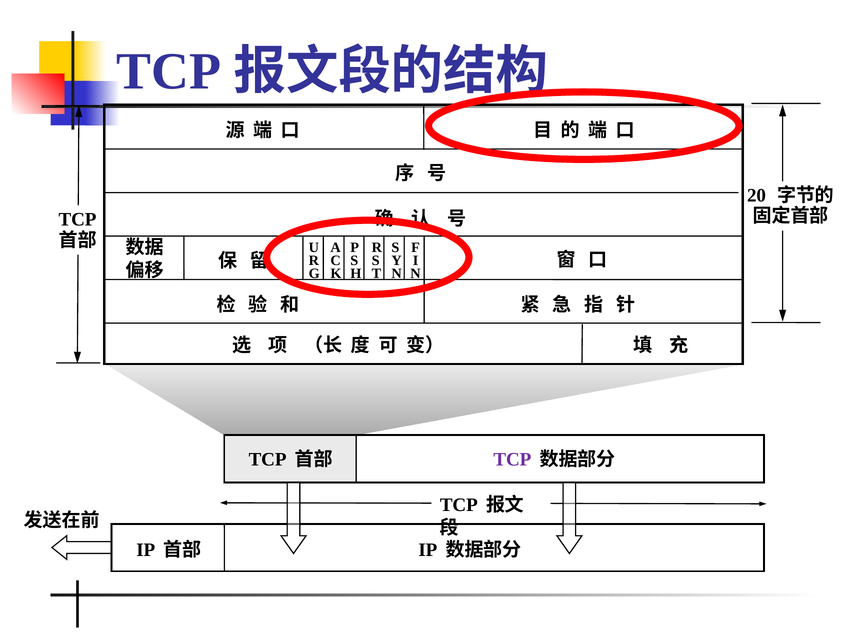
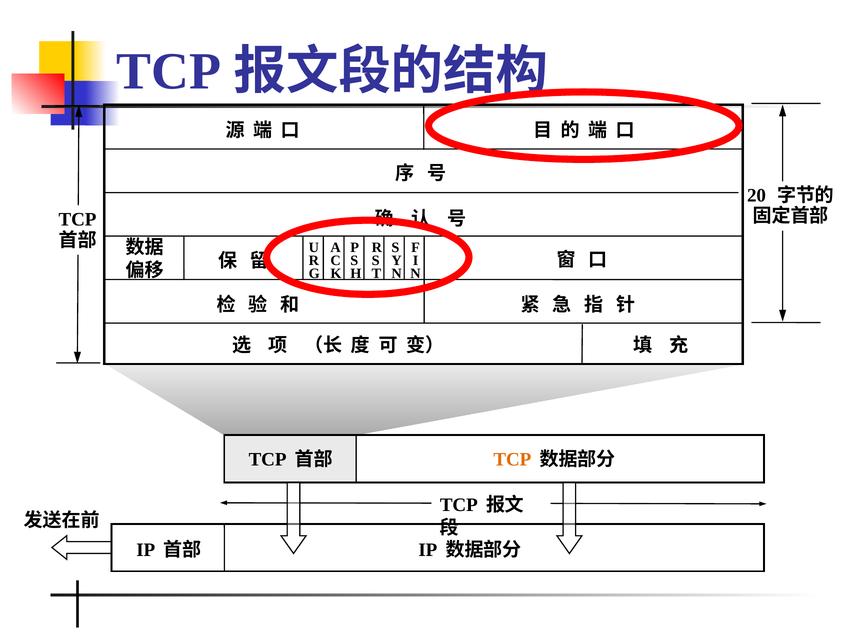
TCP at (512, 459) colour: purple -> orange
